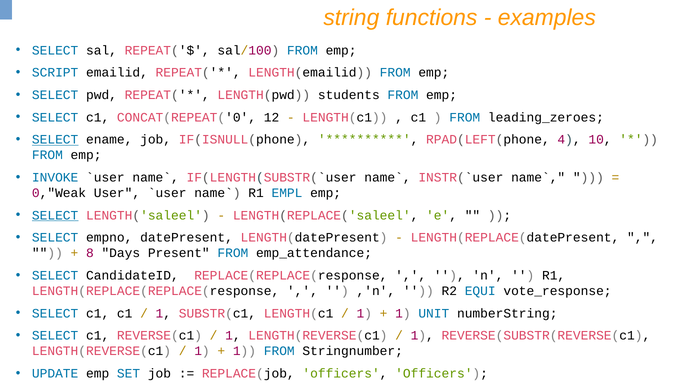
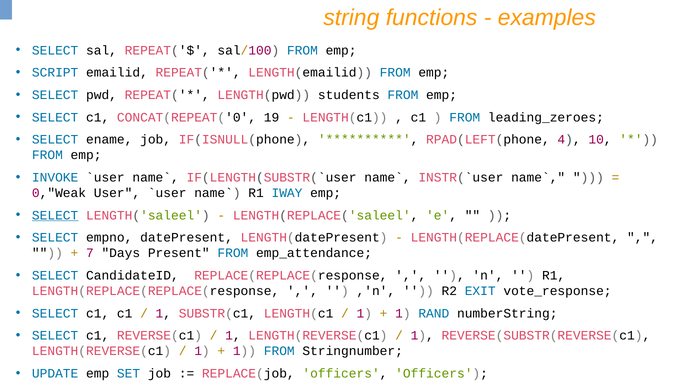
12: 12 -> 19
SELECT at (55, 139) underline: present -> none
EMPL: EMPL -> IWAY
8: 8 -> 7
EQUI: EQUI -> EXIT
UNIT: UNIT -> RAND
